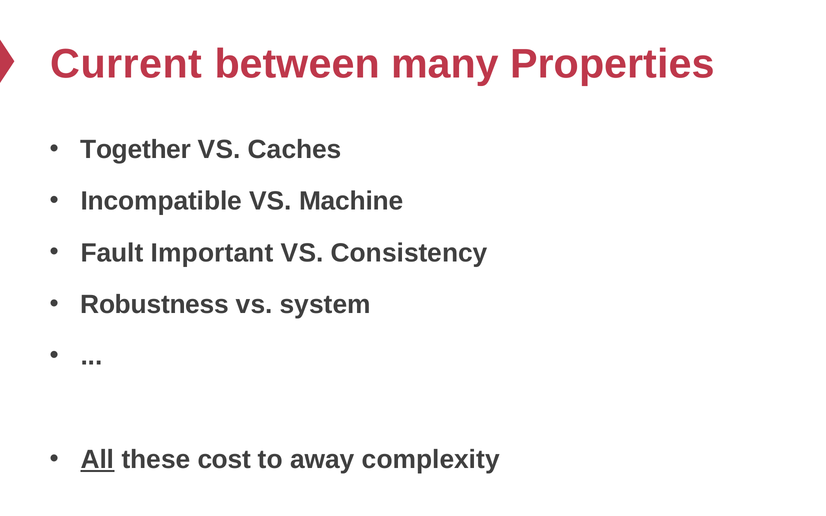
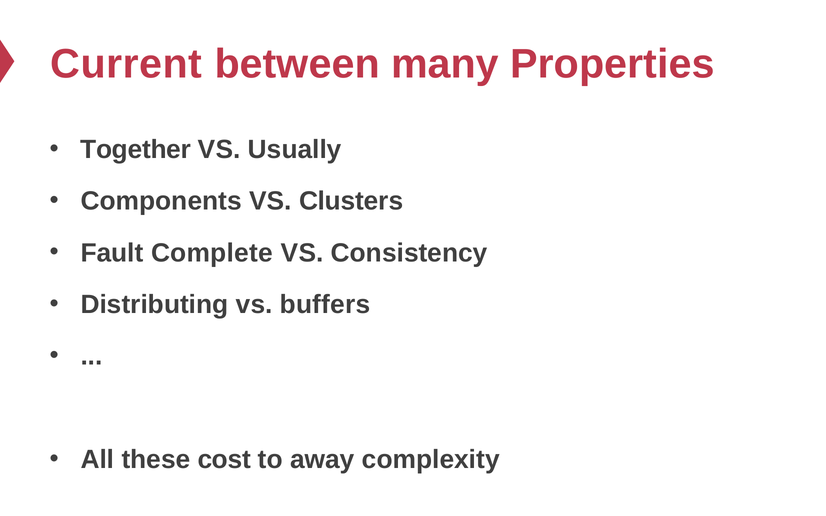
Caches: Caches -> Usually
Incompatible: Incompatible -> Components
Machine: Machine -> Clusters
Important: Important -> Complete
Robustness: Robustness -> Distributing
system: system -> buffers
All underline: present -> none
